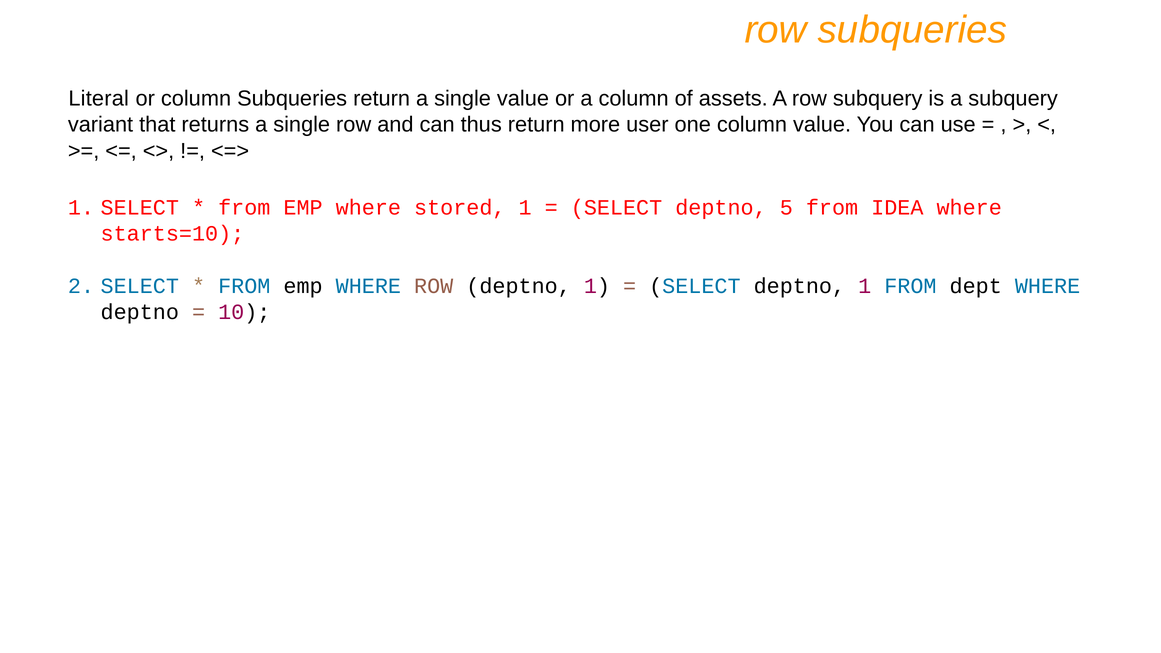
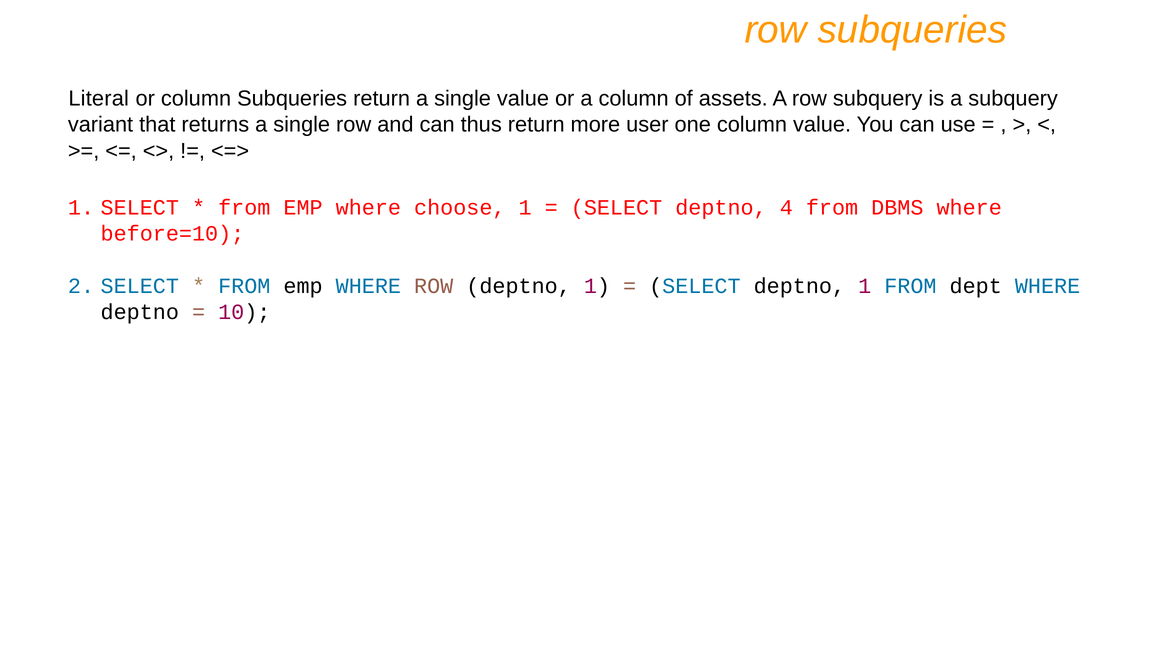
stored: stored -> choose
5: 5 -> 4
IDEA: IDEA -> DBMS
starts=10: starts=10 -> before=10
